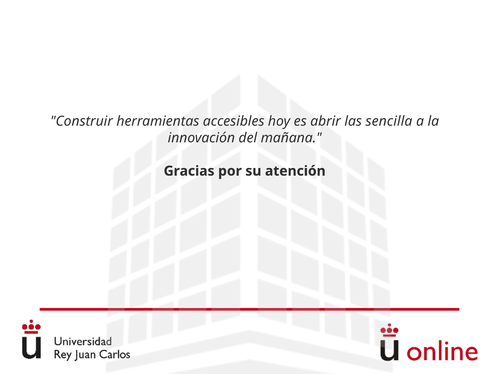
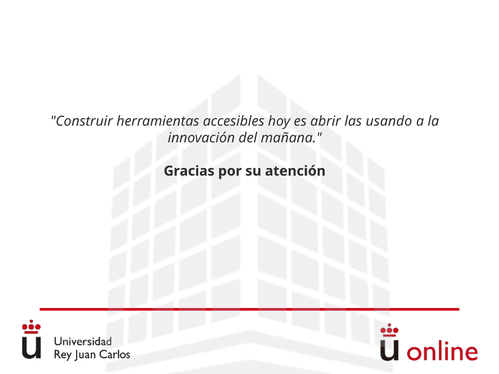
sencilla: sencilla -> usando
